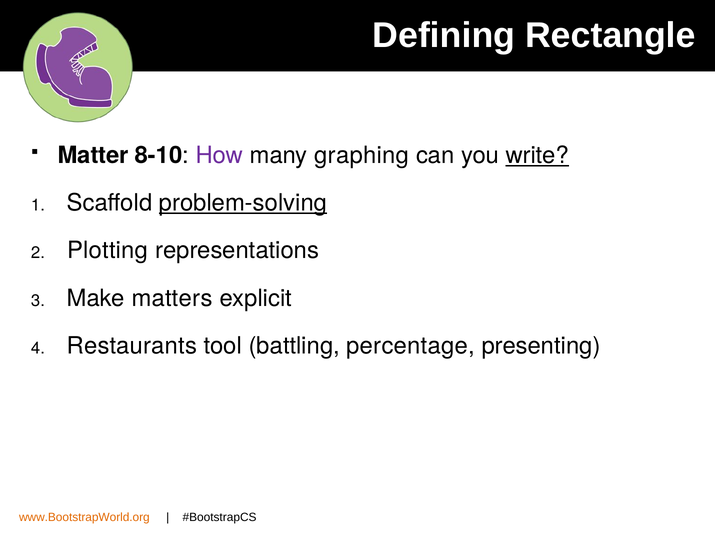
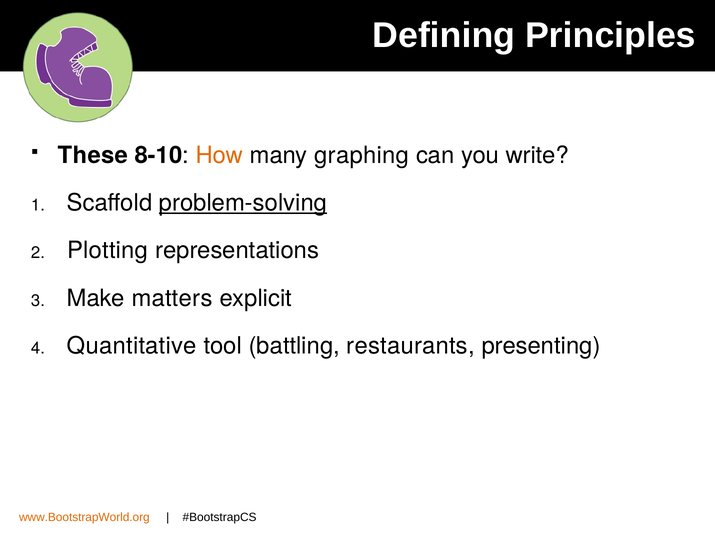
Rectangle: Rectangle -> Principles
Matter: Matter -> These
How colour: purple -> orange
write underline: present -> none
Restaurants: Restaurants -> Quantitative
percentage: percentage -> restaurants
